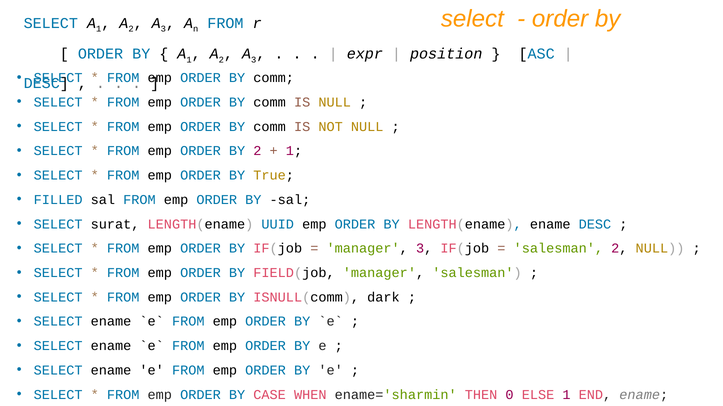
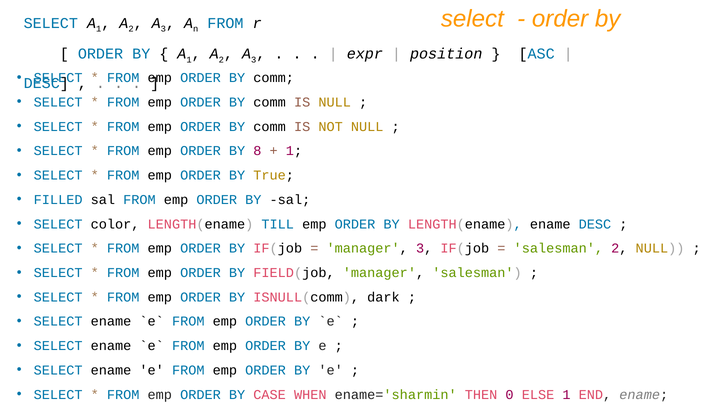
BY 2: 2 -> 8
surat: surat -> color
UUID: UUID -> TILL
